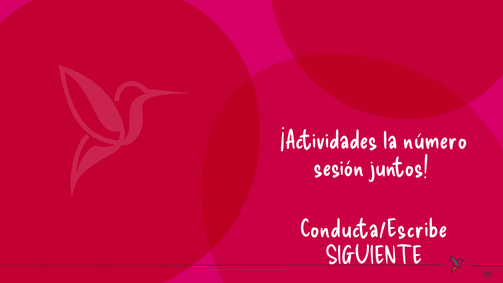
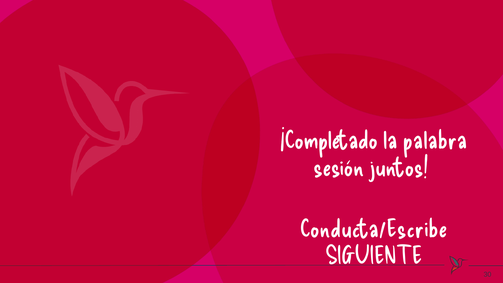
¡Actividades: ¡Actividades -> ¡Completado
número: número -> palabra
